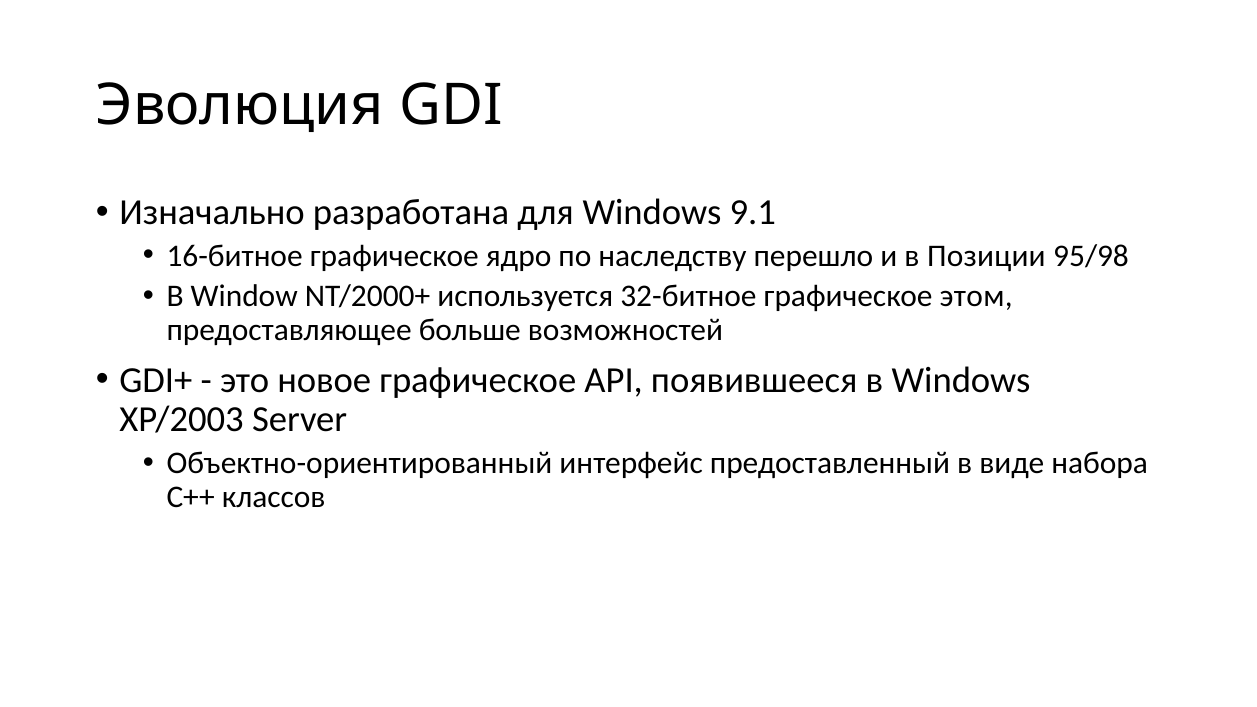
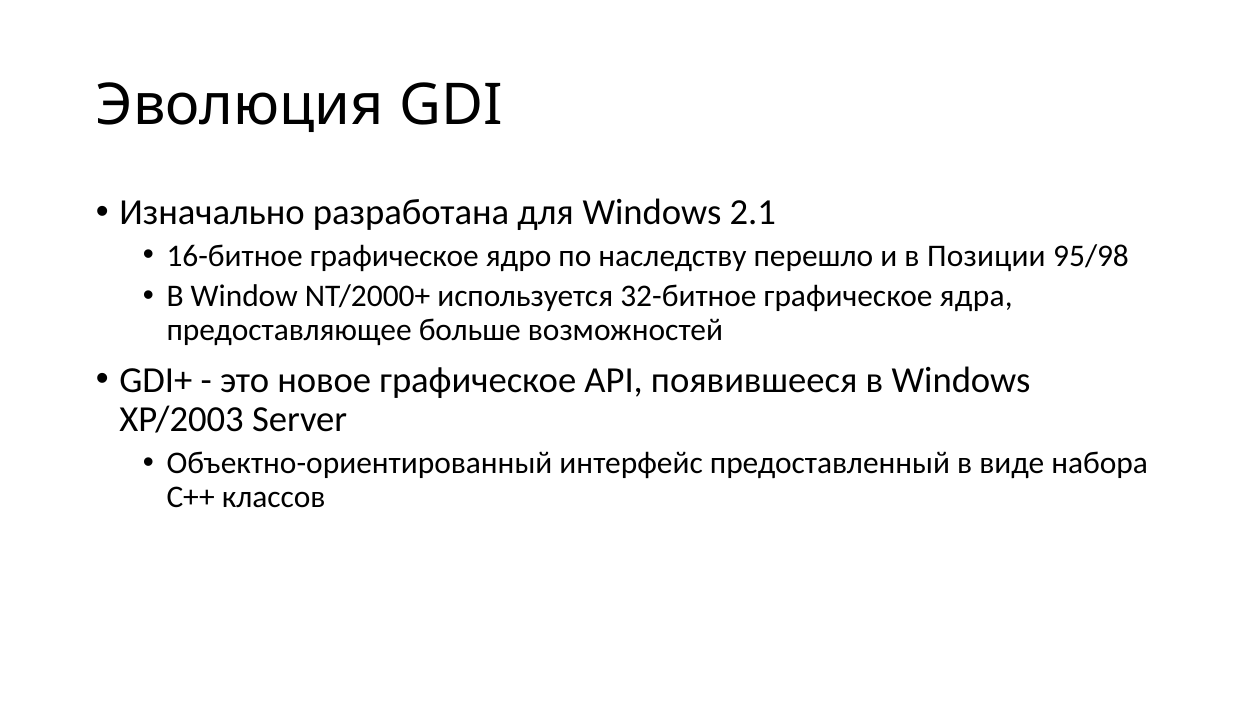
9.1: 9.1 -> 2.1
этом: этом -> ядра
